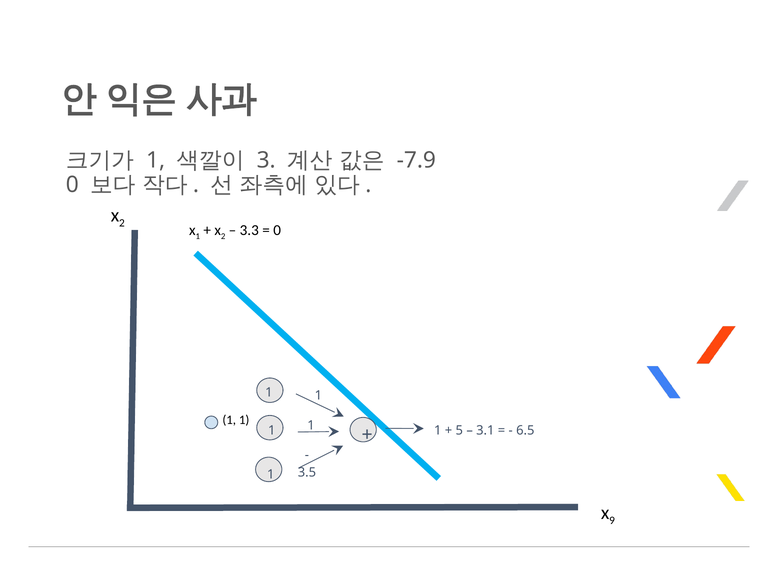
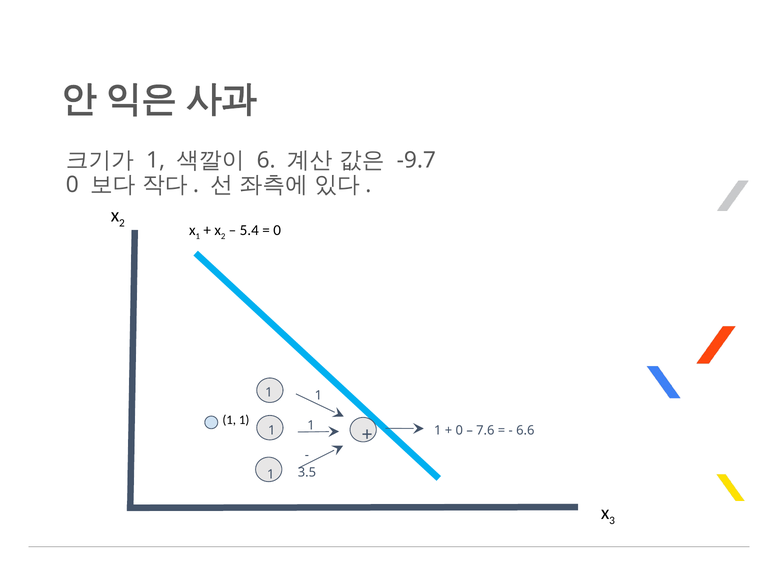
3: 3 -> 6
-7.9: -7.9 -> -9.7
3.3: 3.3 -> 5.4
5 at (459, 430): 5 -> 0
3.1: 3.1 -> 7.6
6.5: 6.5 -> 6.6
9: 9 -> 3
